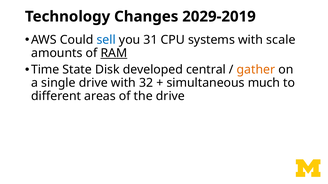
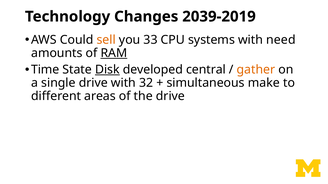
2029-2019: 2029-2019 -> 2039-2019
sell colour: blue -> orange
31: 31 -> 33
scale: scale -> need
Disk underline: none -> present
much: much -> make
